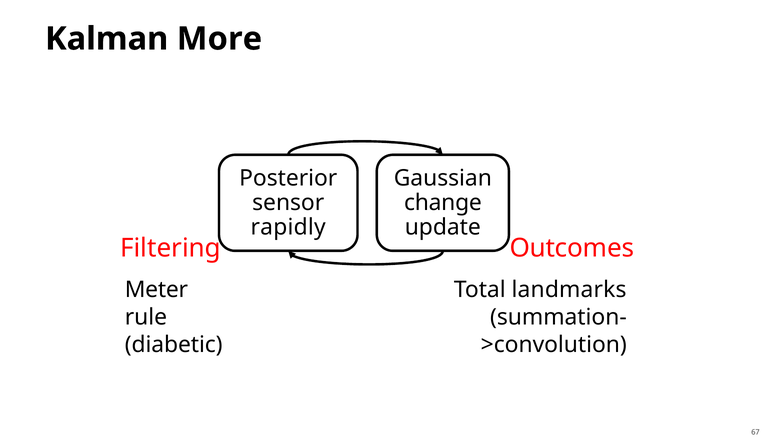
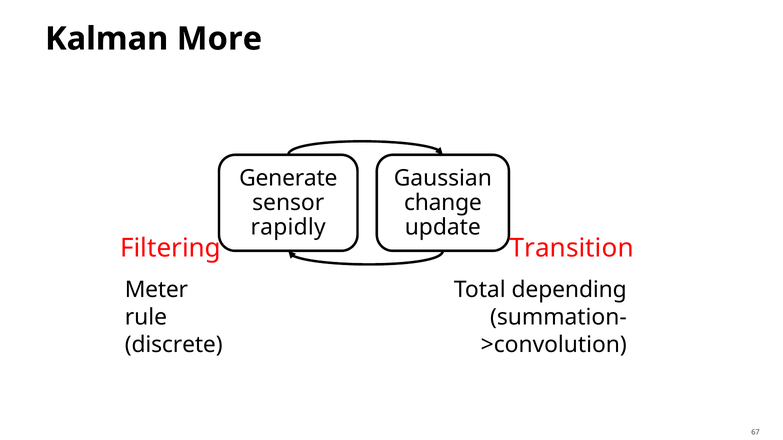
Posterior: Posterior -> Generate
Outcomes: Outcomes -> Transition
landmarks: landmarks -> depending
diabetic: diabetic -> discrete
